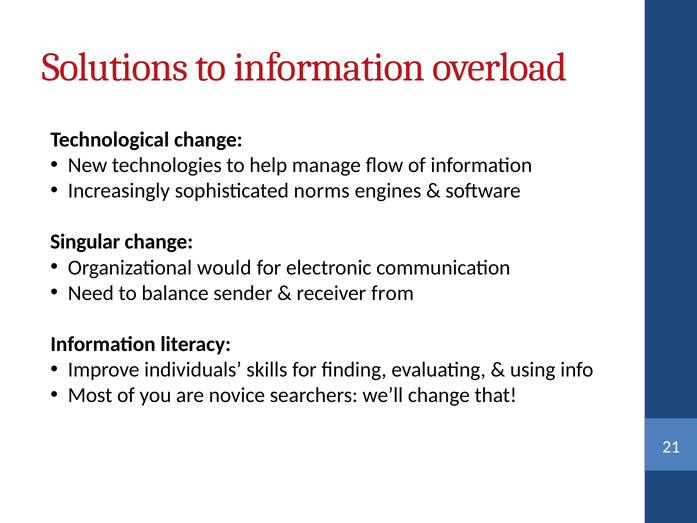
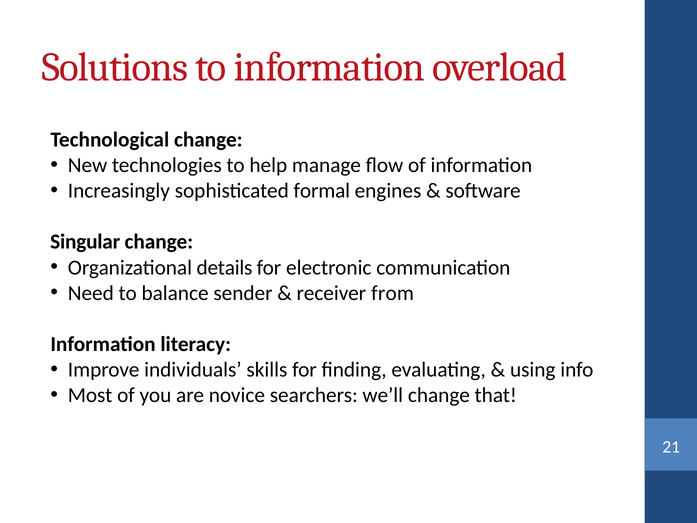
norms: norms -> formal
would: would -> details
